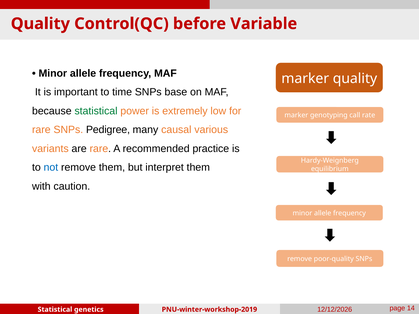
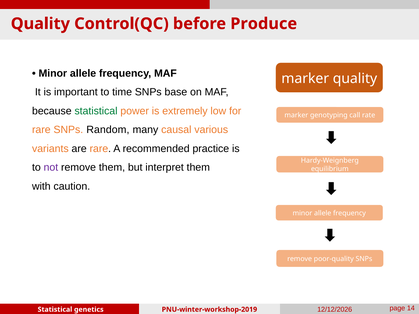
Variable: Variable -> Produce
Pedigree: Pedigree -> Random
not colour: blue -> purple
